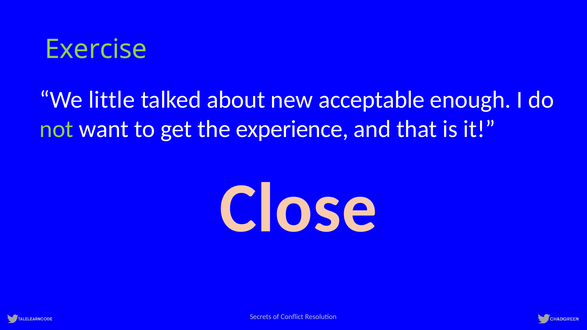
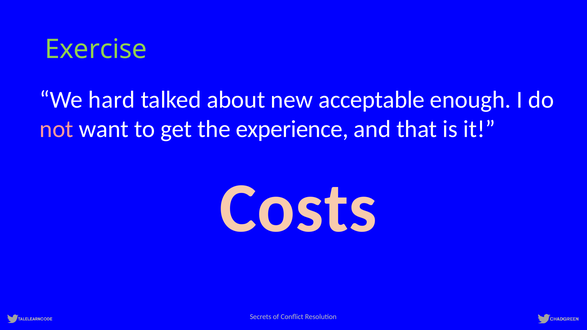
little: little -> hard
not colour: light green -> pink
Close: Close -> Costs
